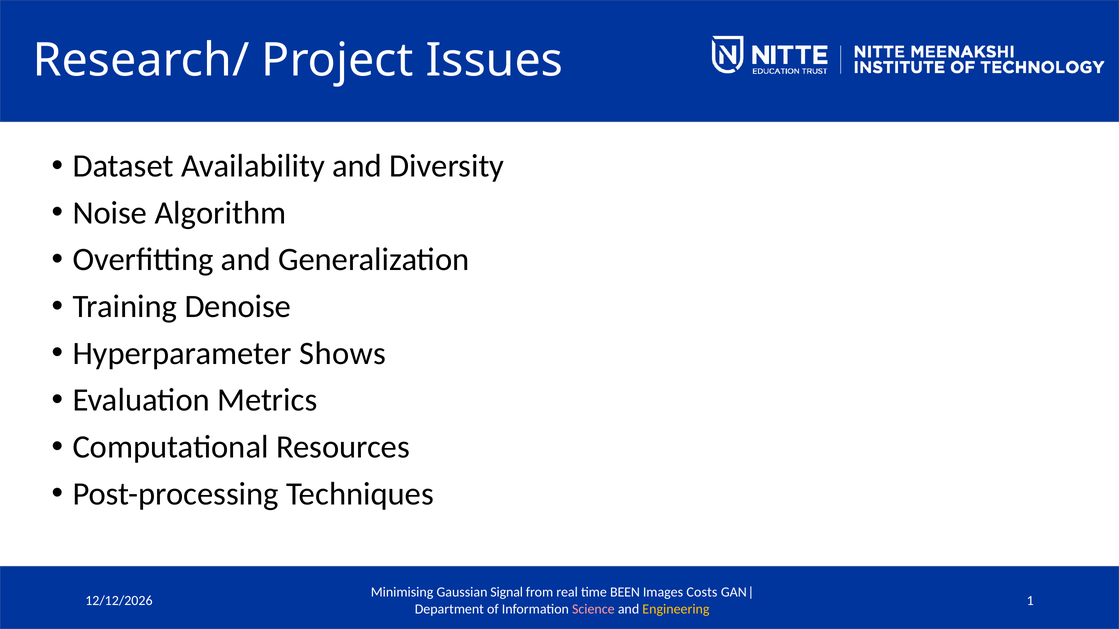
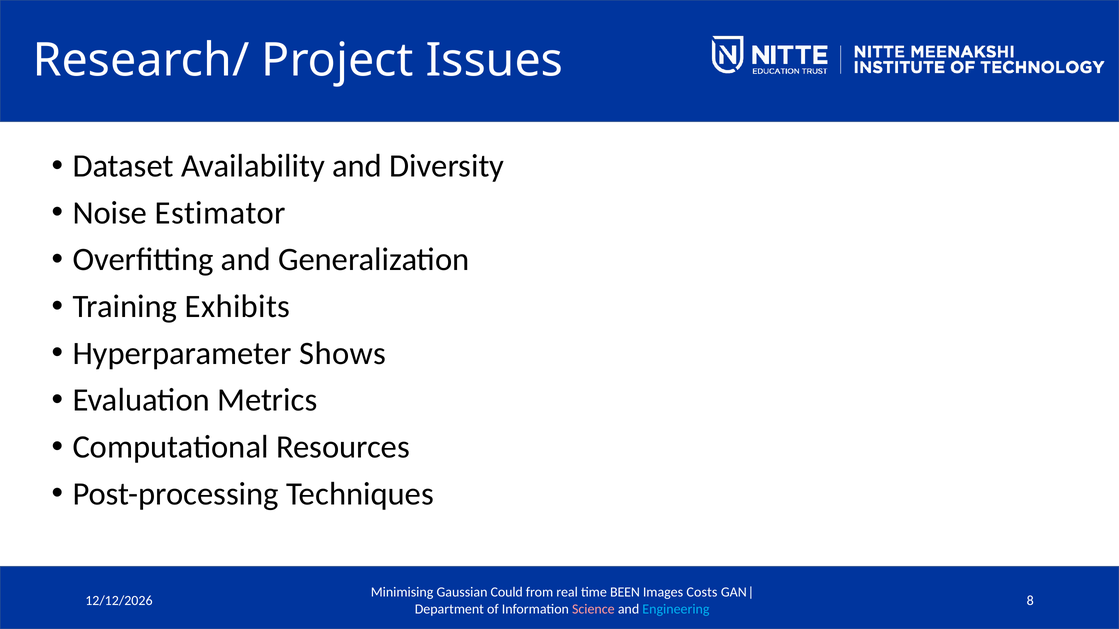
Algorithm: Algorithm -> Estimator
Denoise: Denoise -> Exhibits
Signal: Signal -> Could
1: 1 -> 8
Engineering colour: yellow -> light blue
